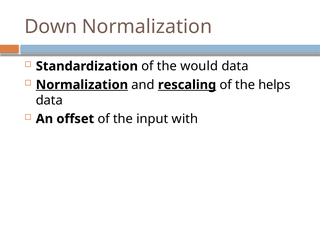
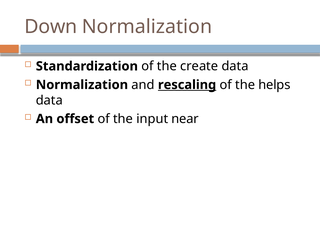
would: would -> create
Normalization at (82, 85) underline: present -> none
with: with -> near
